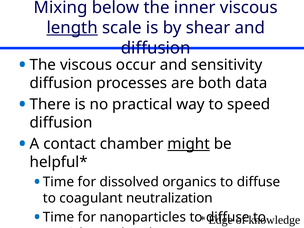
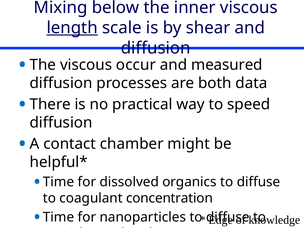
sensitivity: sensitivity -> measured
might underline: present -> none
neutralization: neutralization -> concentration
